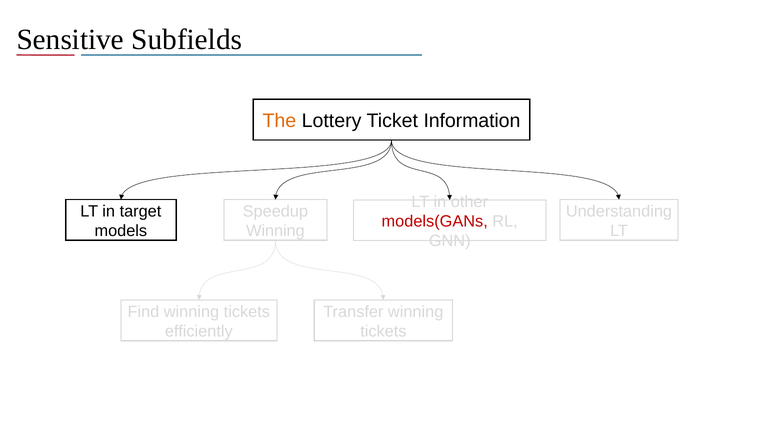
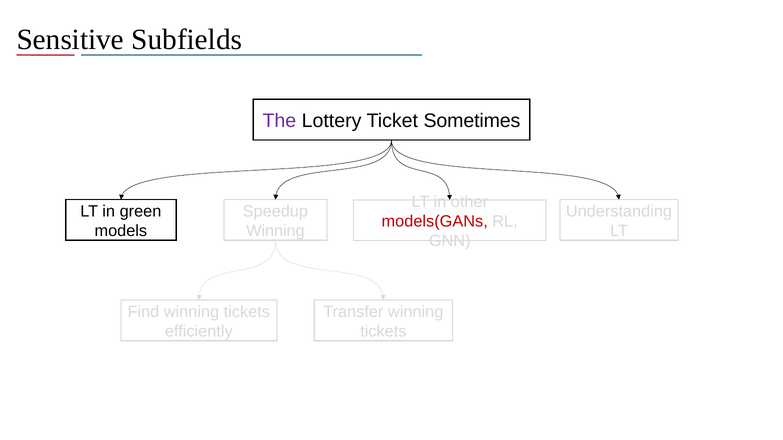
The colour: orange -> purple
Information: Information -> Sometimes
target: target -> green
